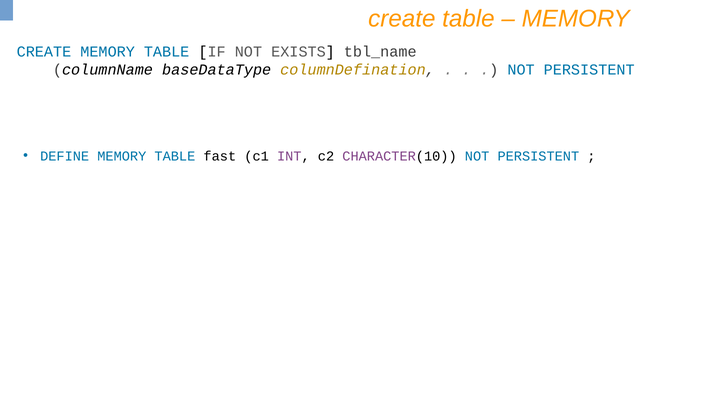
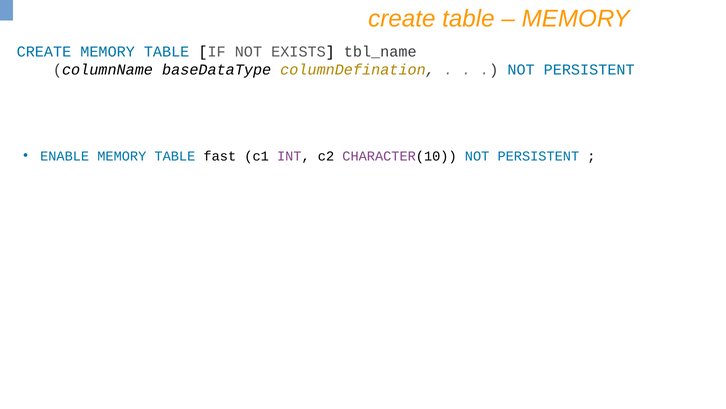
DEFINE: DEFINE -> ENABLE
